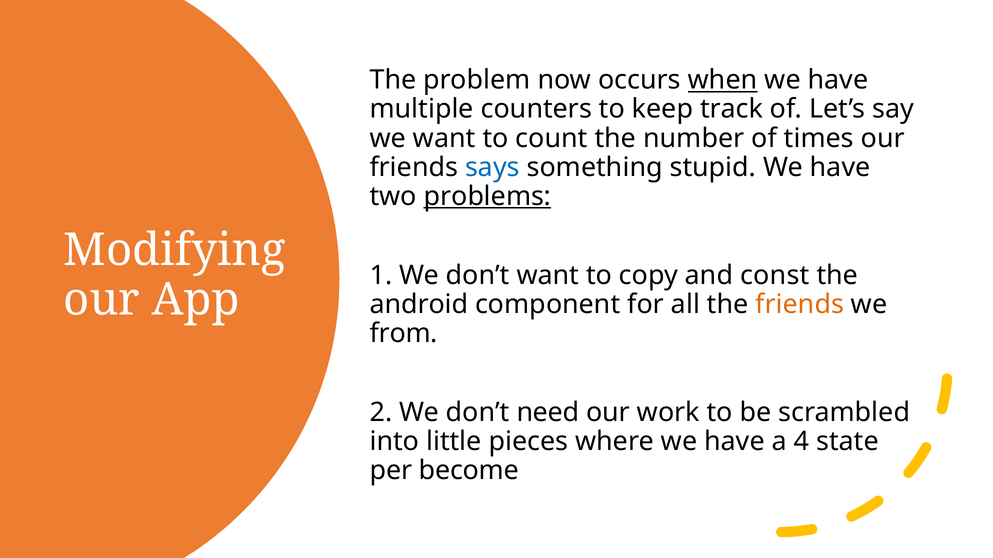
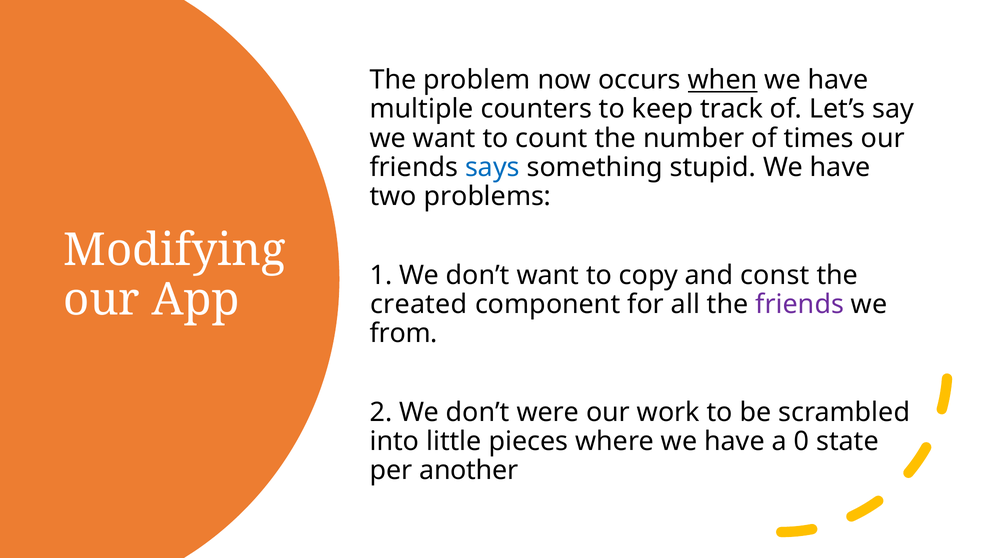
problems underline: present -> none
android: android -> created
friends at (800, 305) colour: orange -> purple
need: need -> were
4: 4 -> 0
become: become -> another
